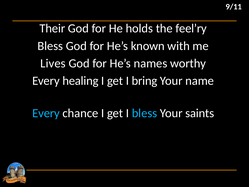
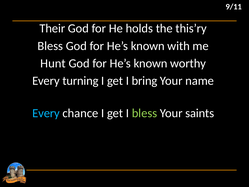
feel’ry: feel’ry -> this’ry
Lives: Lives -> Hunt
names at (150, 63): names -> known
healing: healing -> turning
bless at (145, 113) colour: light blue -> light green
